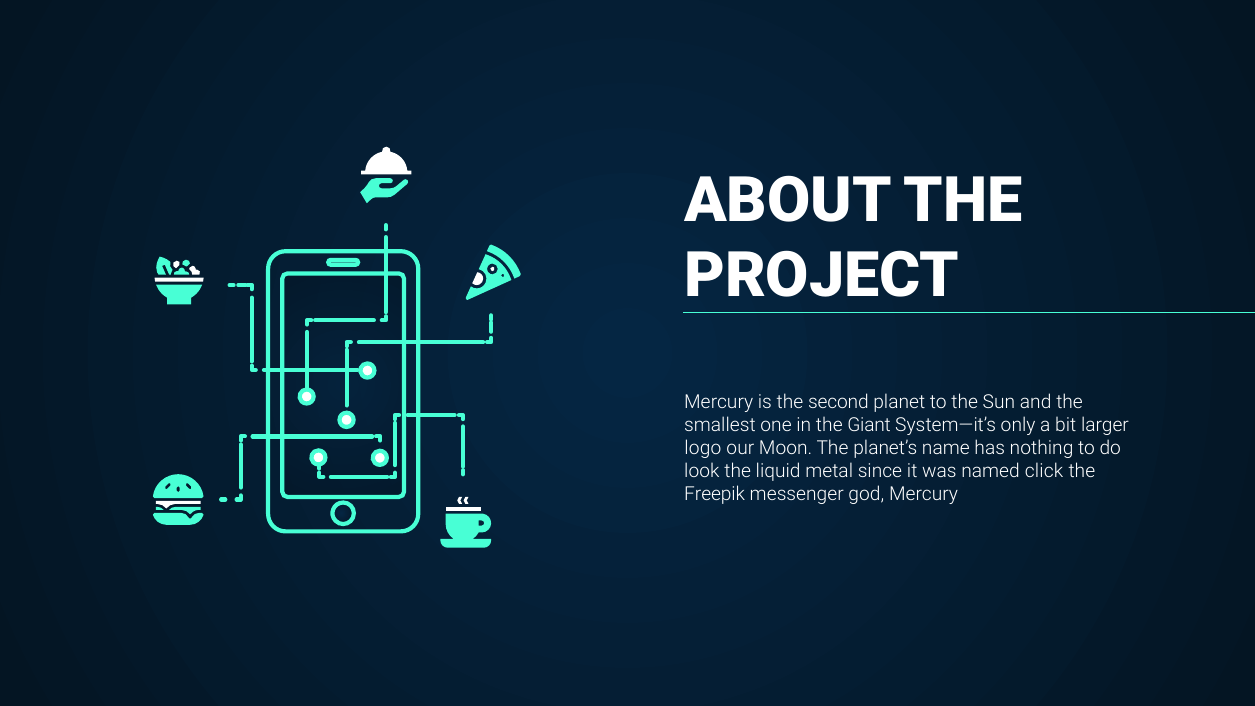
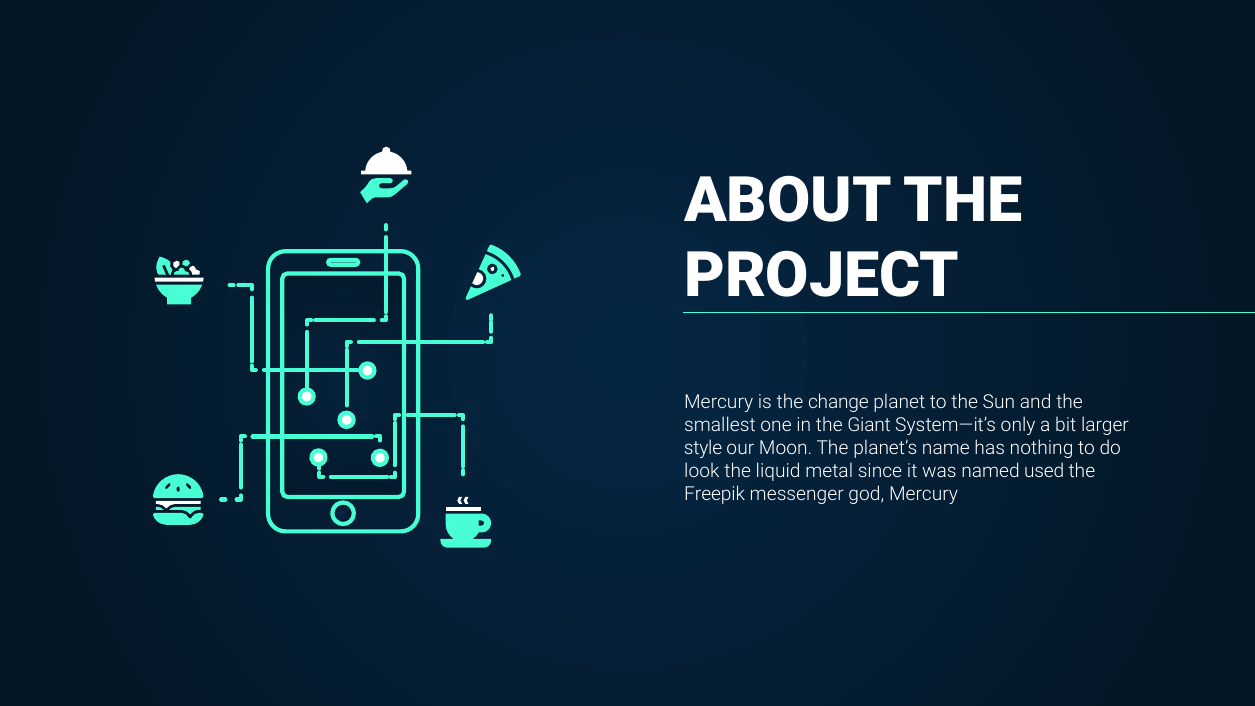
second: second -> change
logo: logo -> style
click: click -> used
